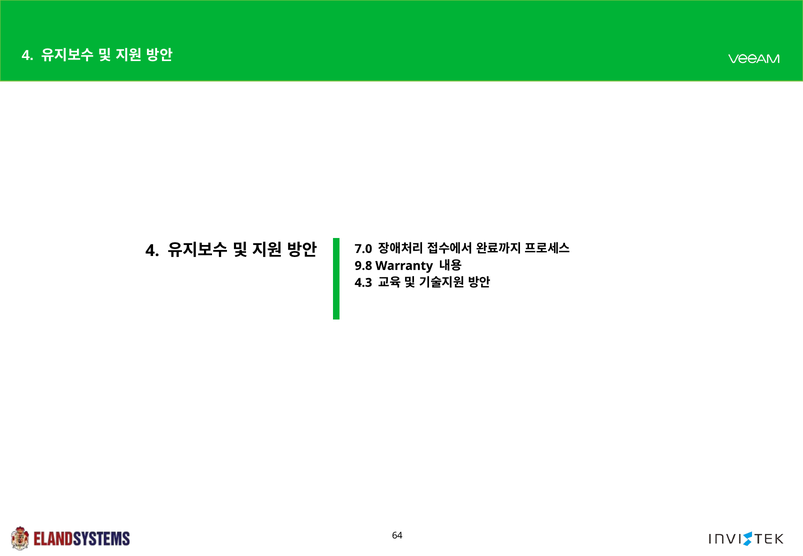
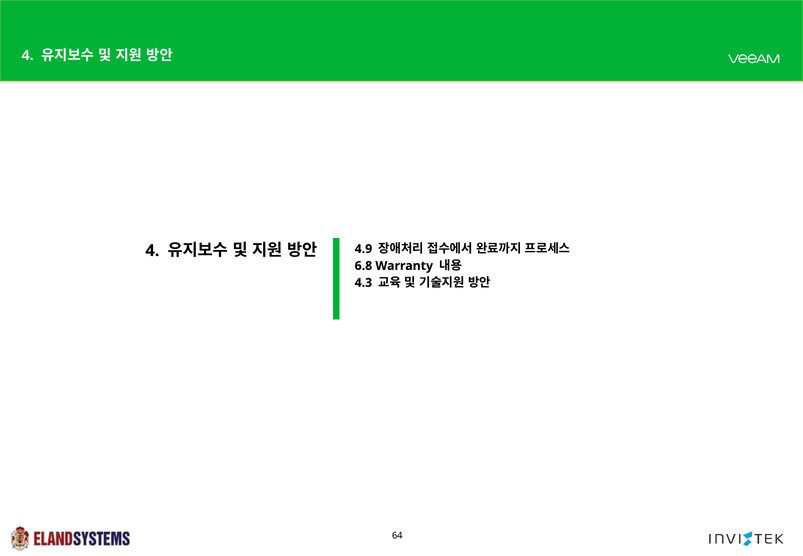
7.0: 7.0 -> 4.9
9.8: 9.8 -> 6.8
